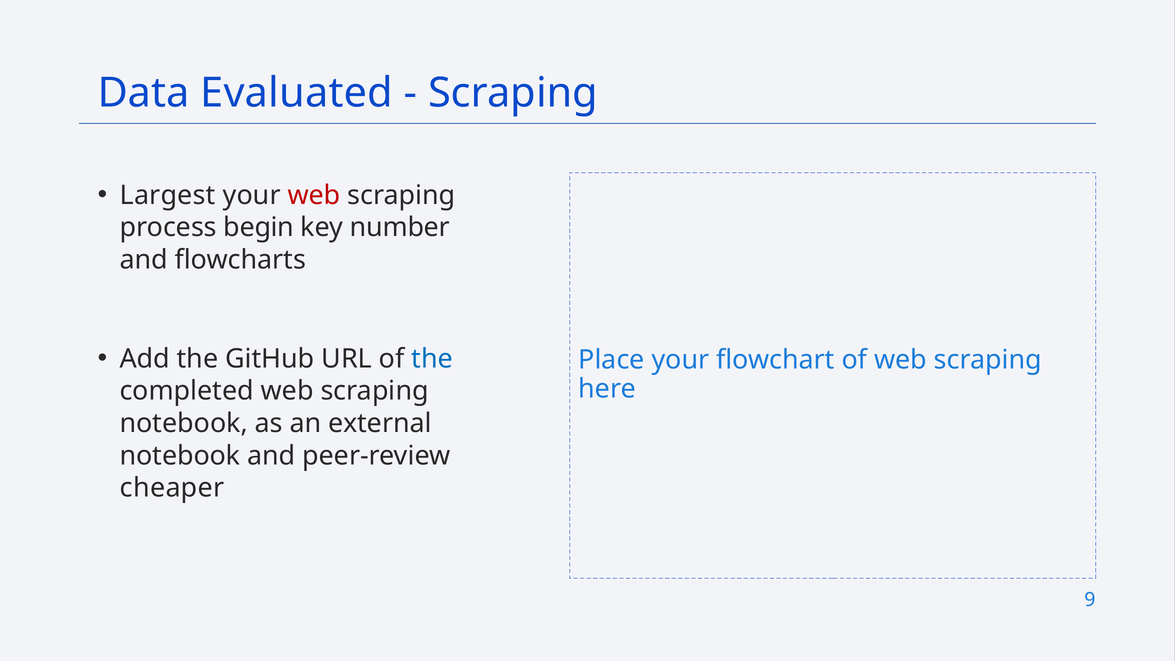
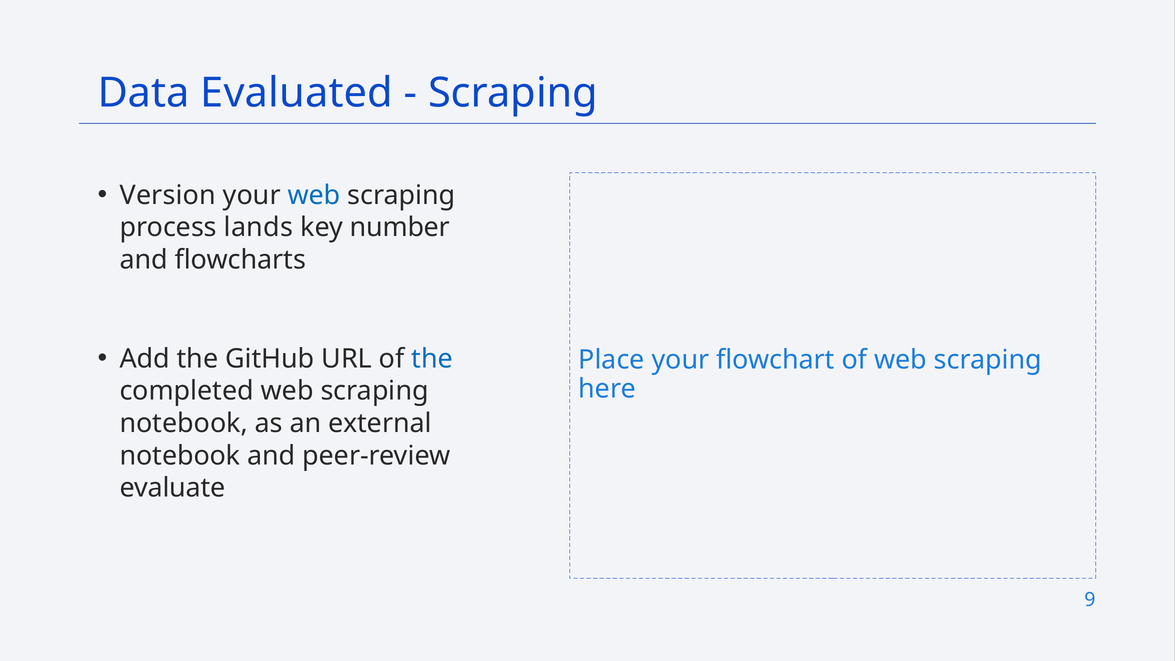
Largest: Largest -> Version
web at (314, 195) colour: red -> blue
begin: begin -> lands
cheaper: cheaper -> evaluate
